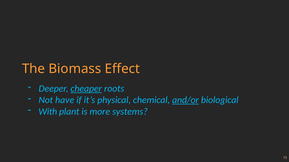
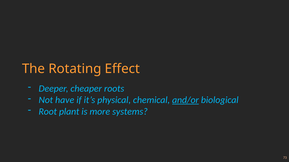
Biomass: Biomass -> Rotating
cheaper underline: present -> none
With: With -> Root
